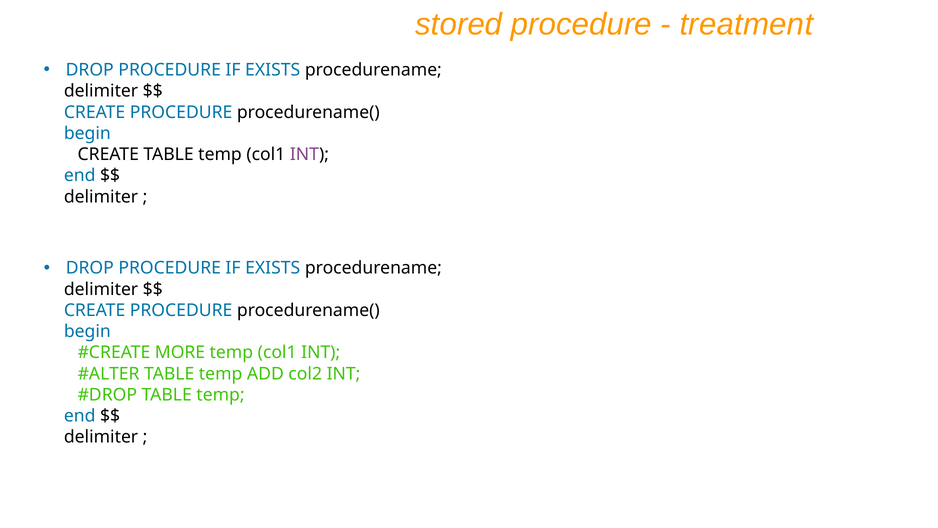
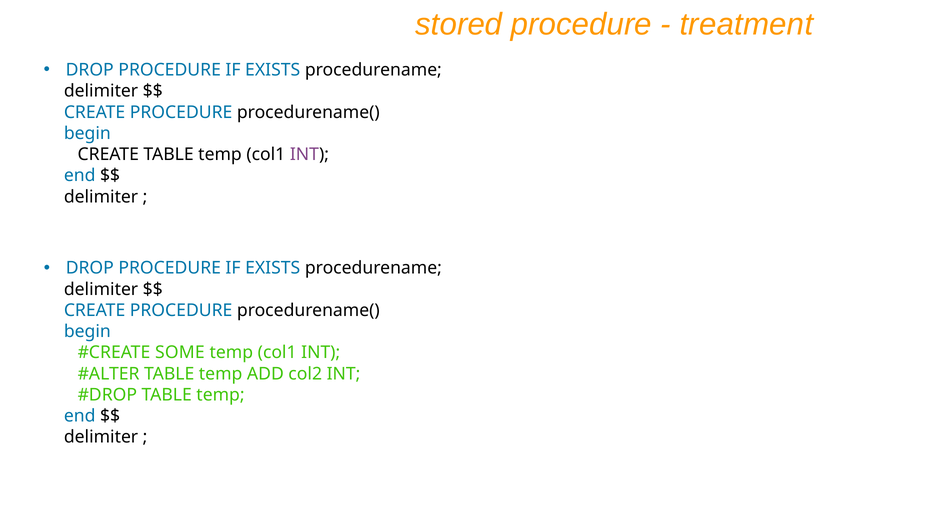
MORE: MORE -> SOME
